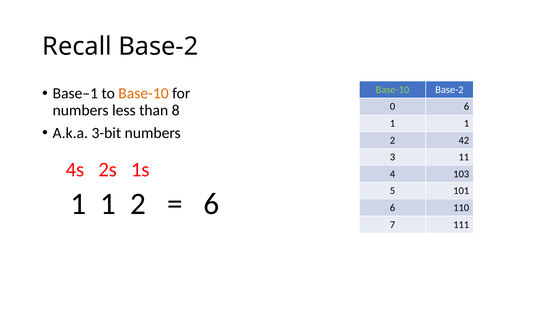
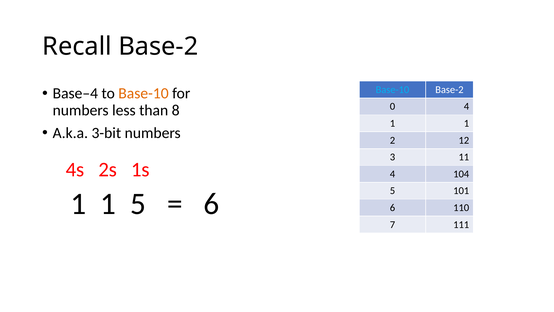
Base-10 at (392, 90) colour: light green -> light blue
Base–1: Base–1 -> Base–4
0 6: 6 -> 4
42: 42 -> 12
103: 103 -> 104
2 at (138, 204): 2 -> 5
